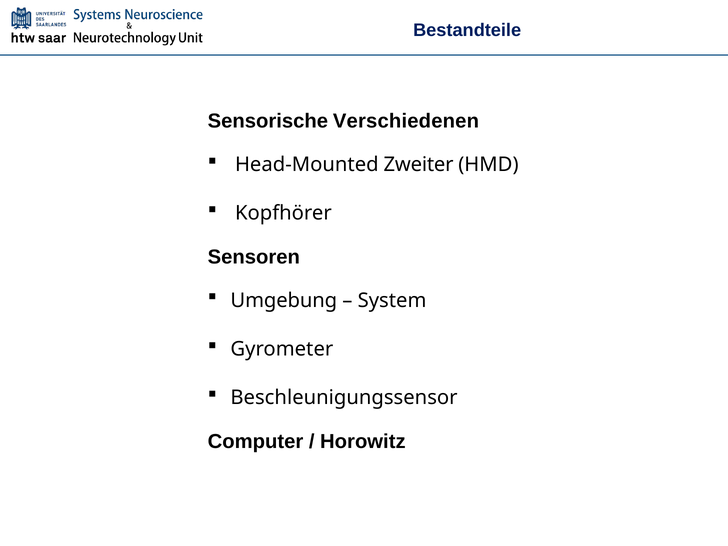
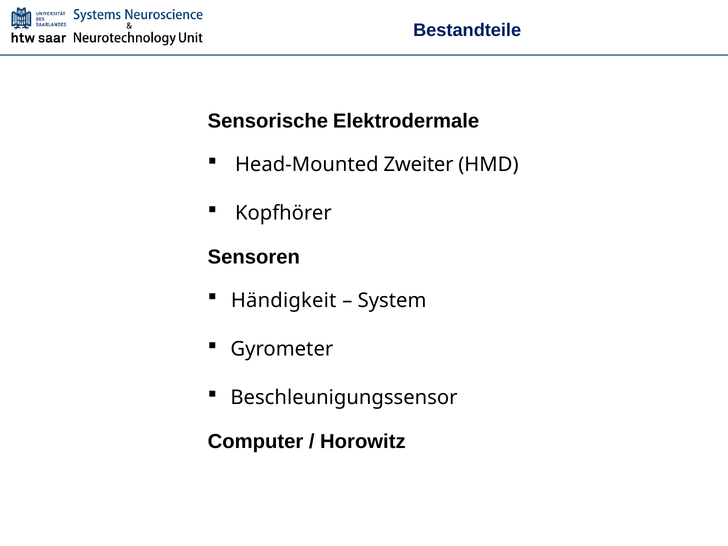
Verschiedenen: Verschiedenen -> Elektrodermale
Umgebung: Umgebung -> Händigkeit
